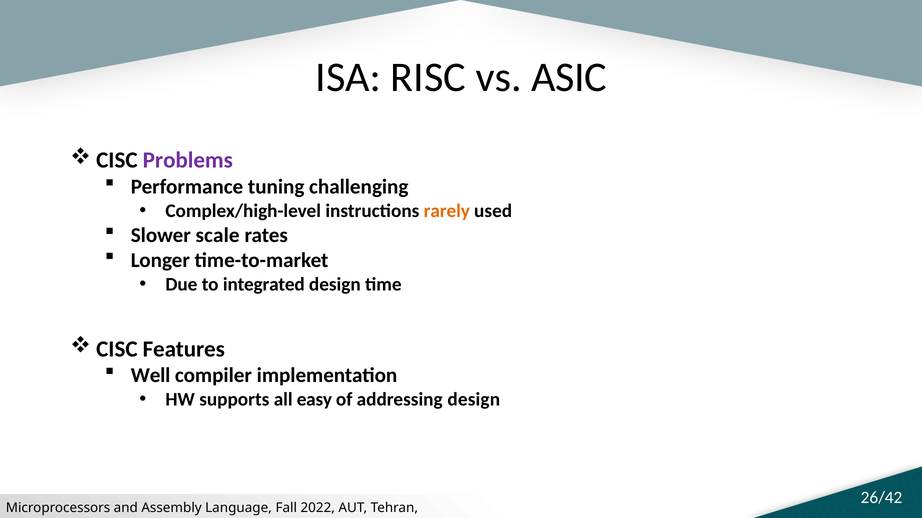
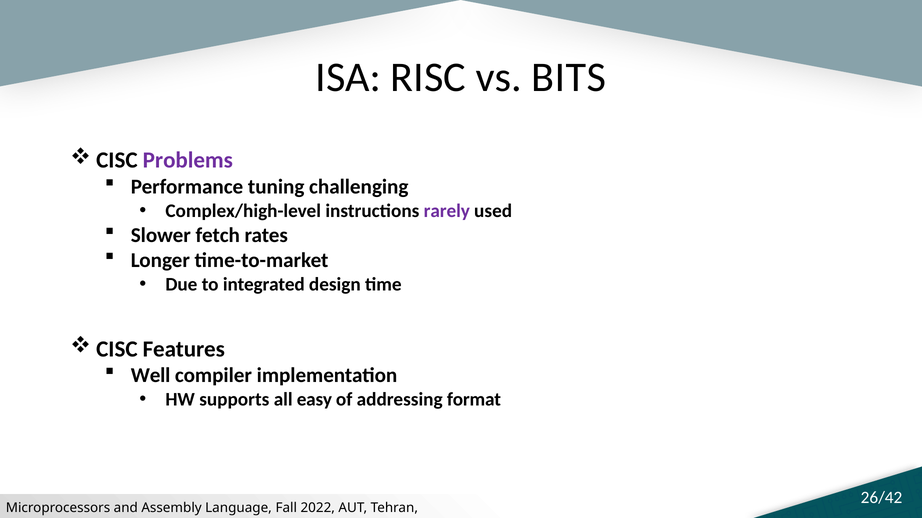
ASIC: ASIC -> BITS
rarely colour: orange -> purple
scale: scale -> fetch
addressing design: design -> format
